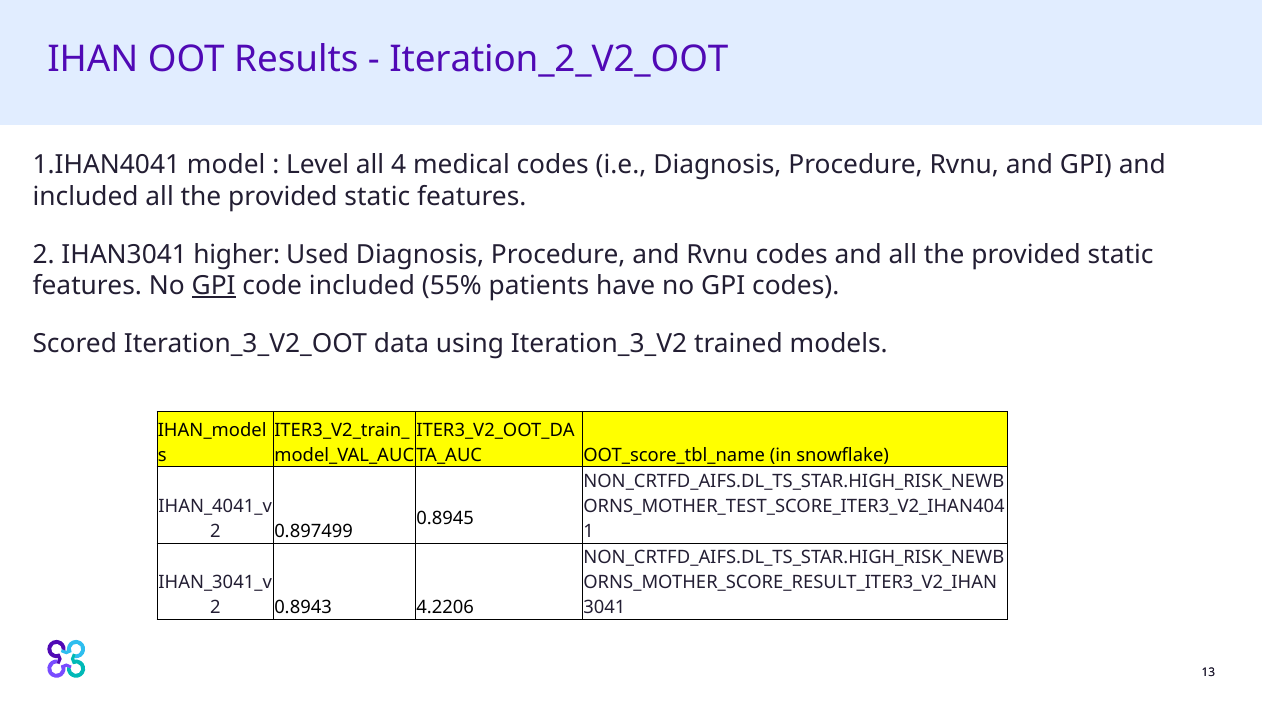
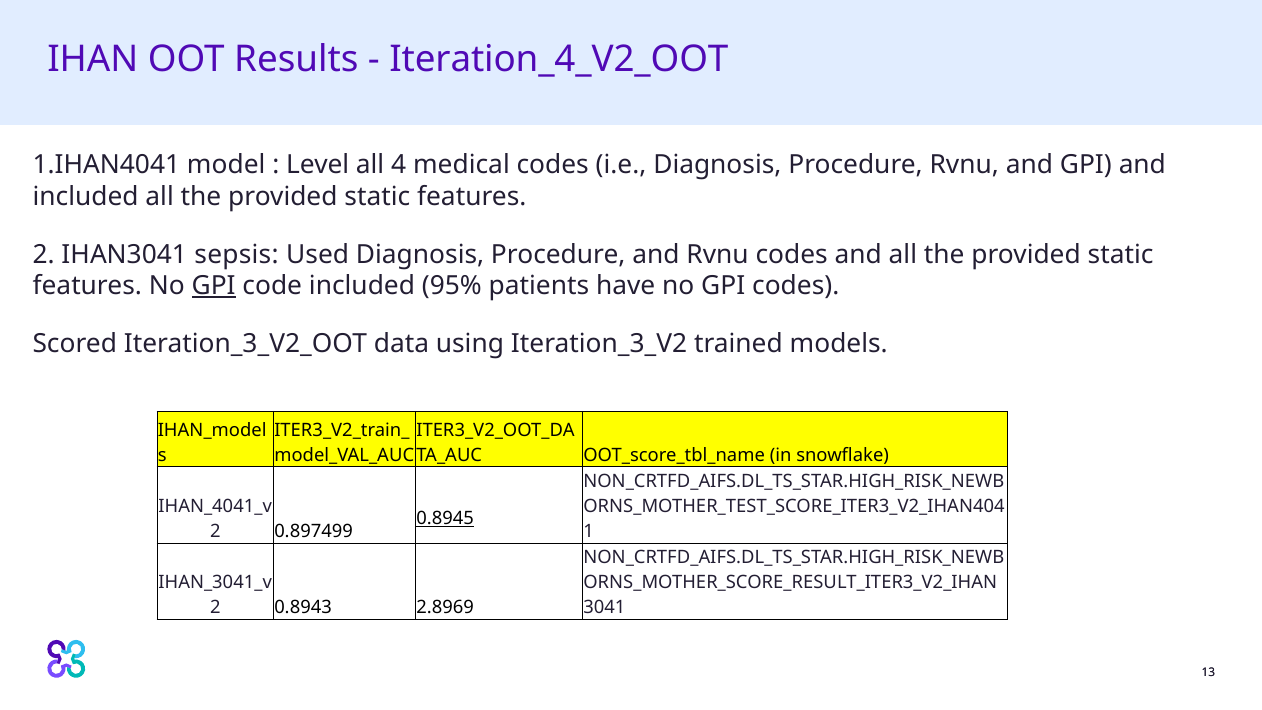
Iteration_2_V2_OOT: Iteration_2_V2_OOT -> Iteration_4_V2_OOT
higher: higher -> sepsis
55%: 55% -> 95%
0.8945 underline: none -> present
4.2206: 4.2206 -> 2.8969
